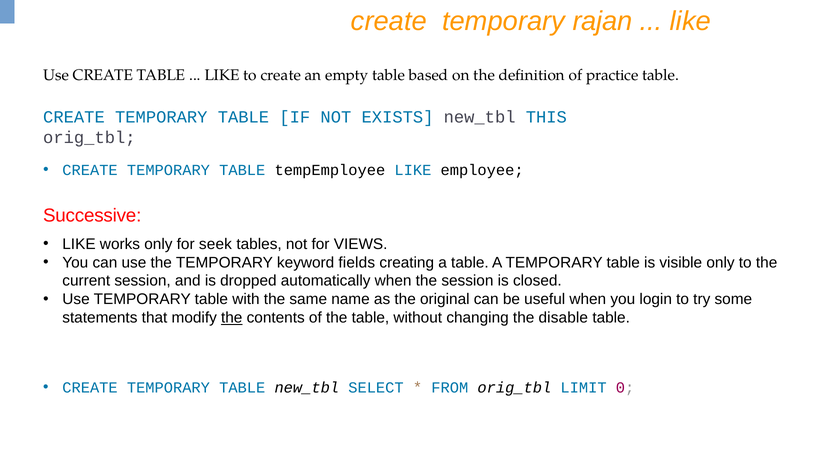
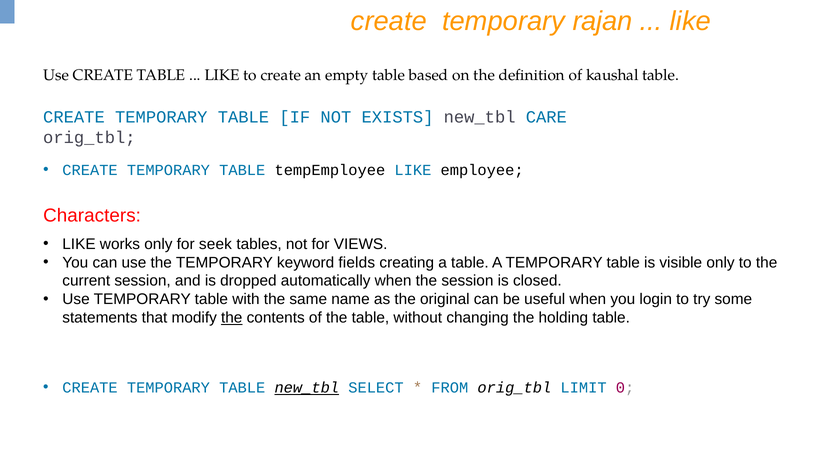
practice: practice -> kaushal
THIS: THIS -> CARE
Successive: Successive -> Characters
disable: disable -> holding
new_tbl at (307, 388) underline: none -> present
